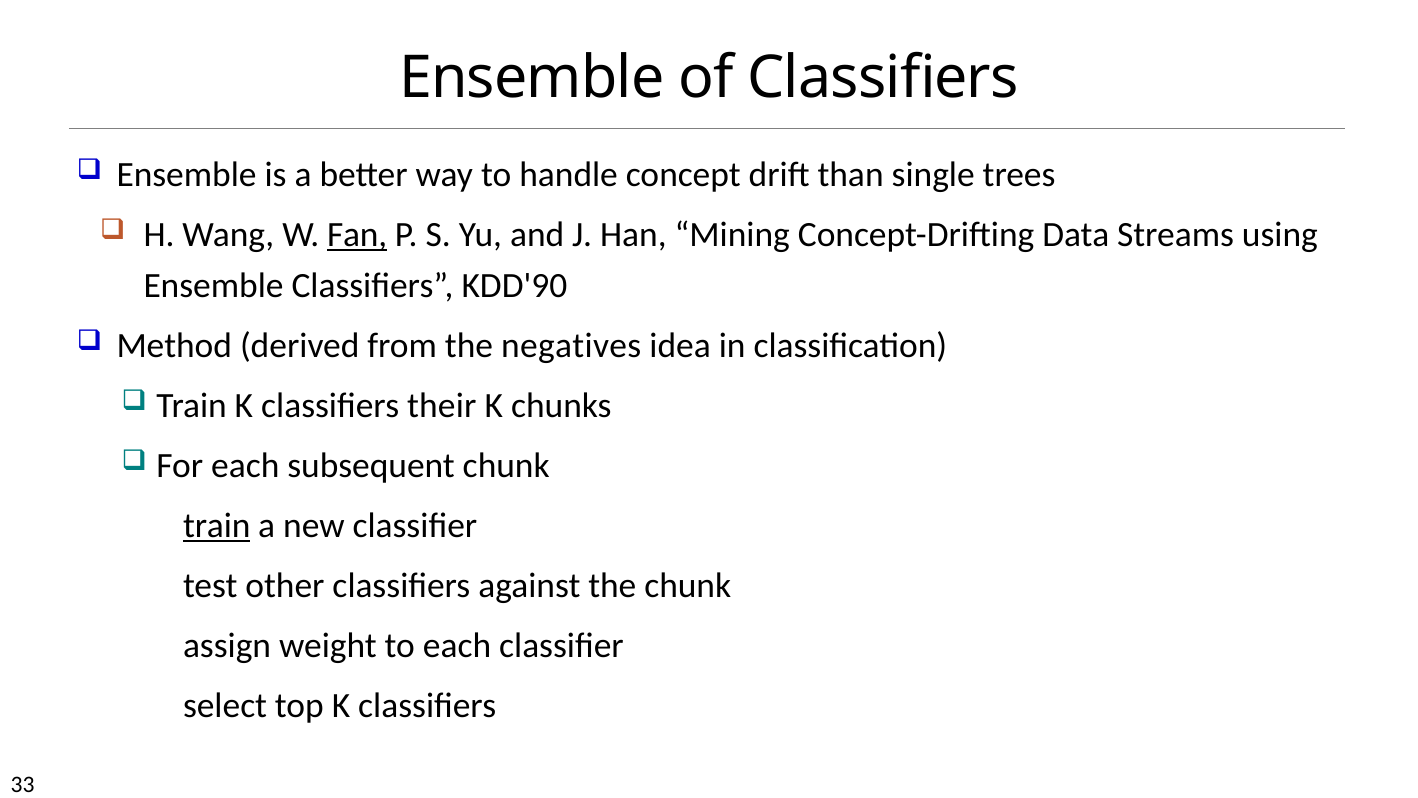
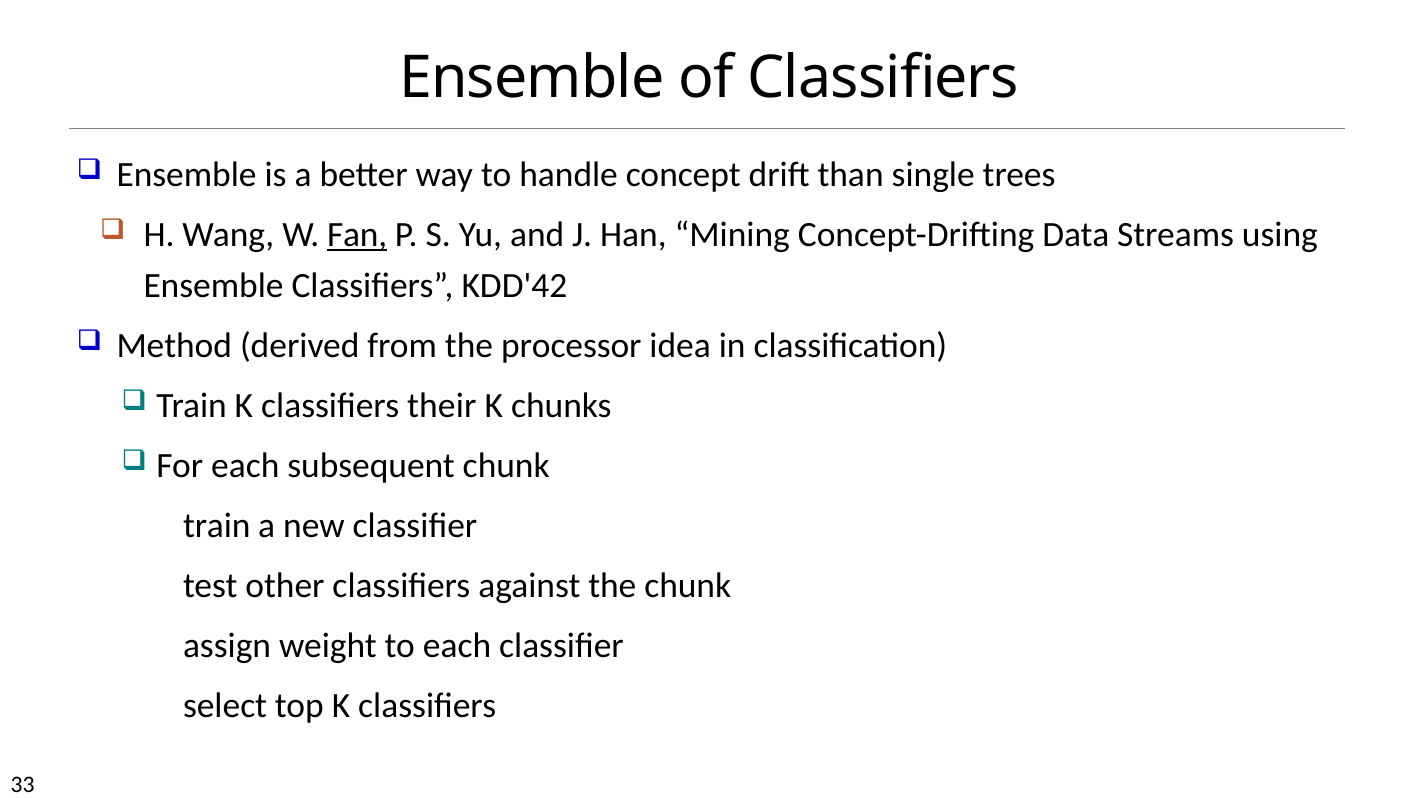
KDD'90: KDD'90 -> KDD'42
negatives: negatives -> processor
train at (217, 526) underline: present -> none
